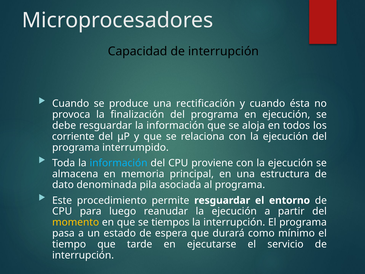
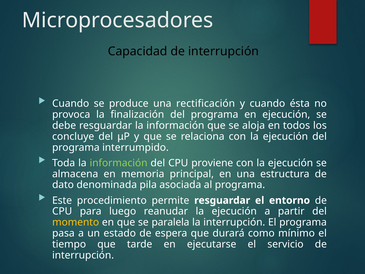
corriente: corriente -> concluye
información at (119, 163) colour: light blue -> light green
tiempos: tiempos -> paralela
